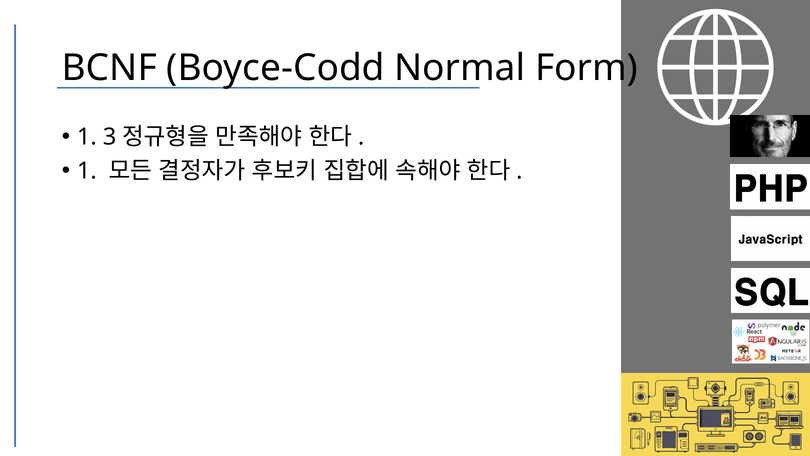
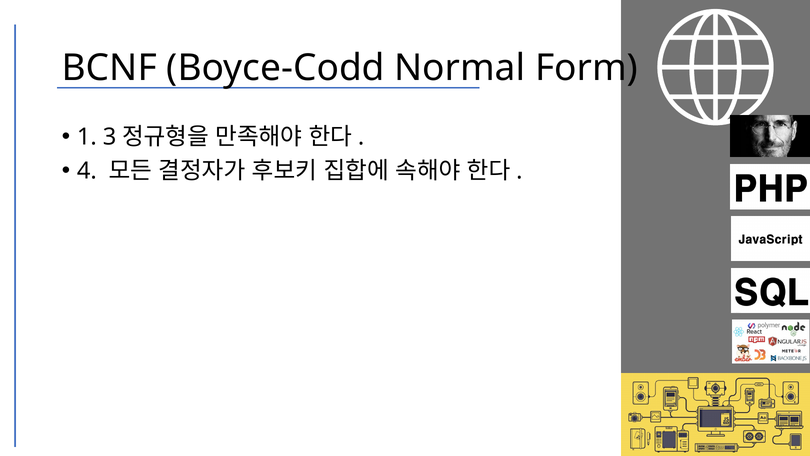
1 at (87, 171): 1 -> 4
